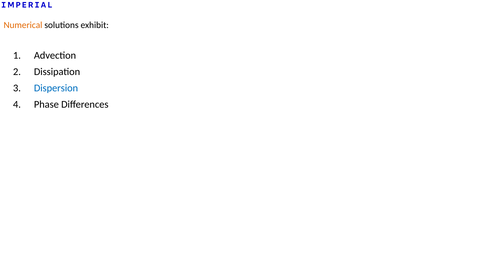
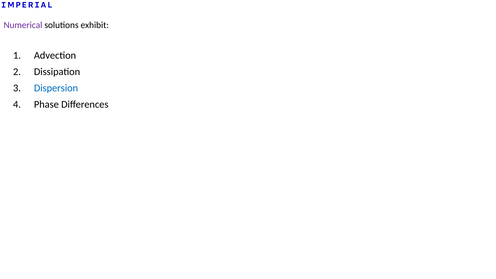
Numerical colour: orange -> purple
